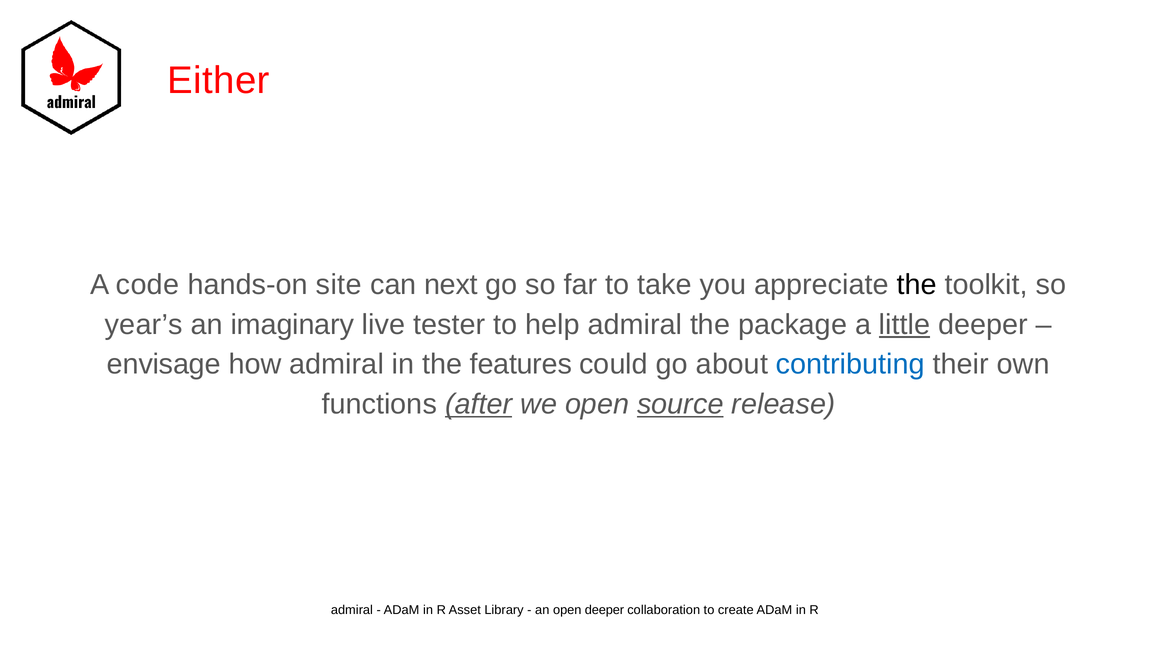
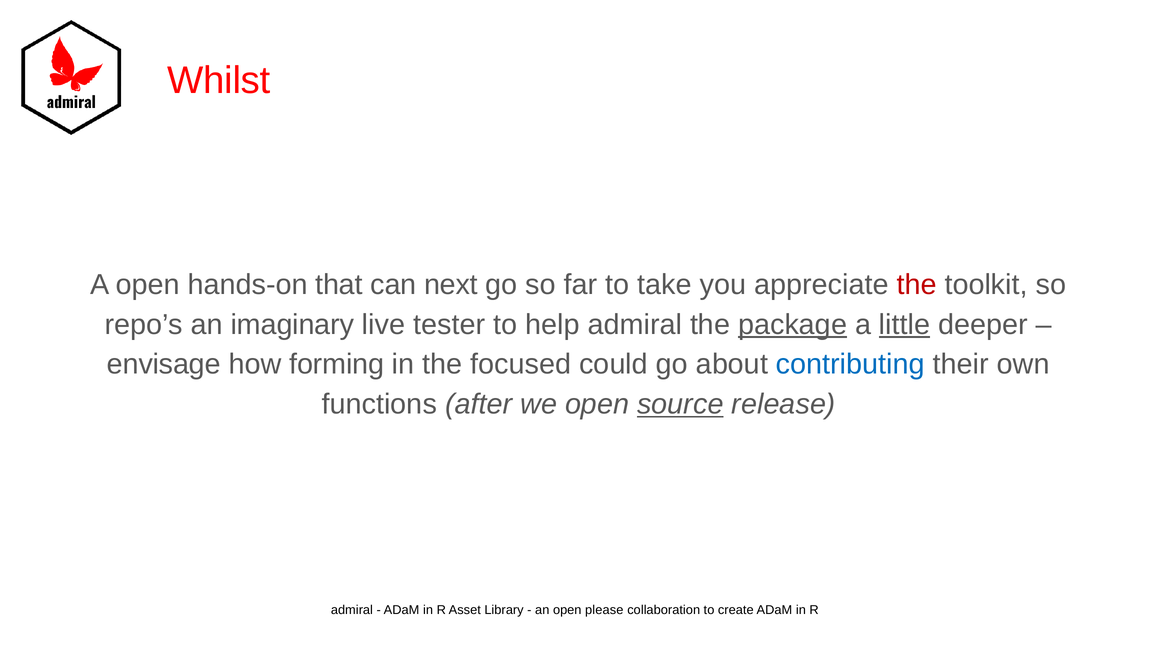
Either: Either -> Whilst
A code: code -> open
site: site -> that
the at (917, 285) colour: black -> red
year’s: year’s -> repo’s
package underline: none -> present
how admiral: admiral -> forming
features: features -> focused
after underline: present -> none
open deeper: deeper -> please
